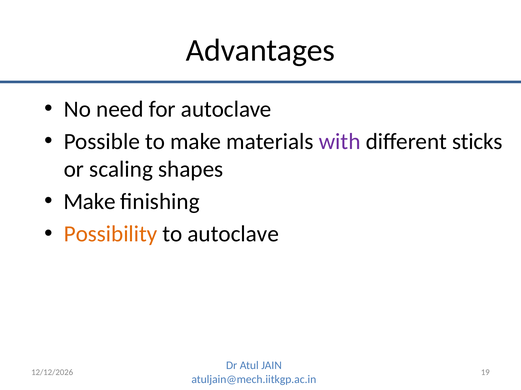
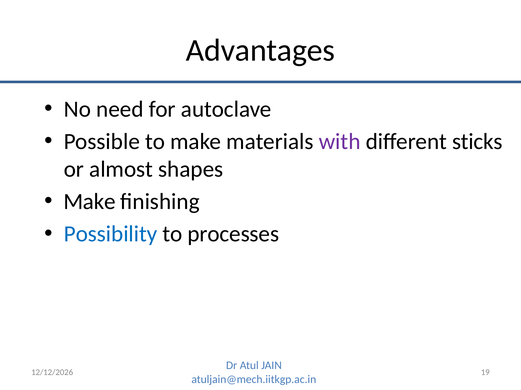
scaling: scaling -> almost
Possibility colour: orange -> blue
to autoclave: autoclave -> processes
